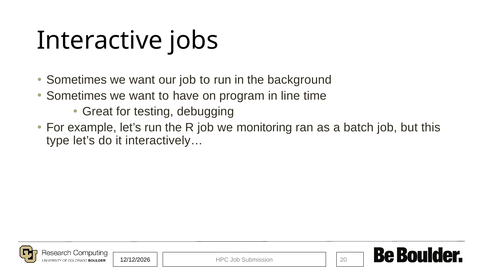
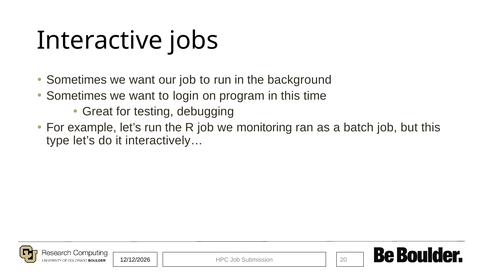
have: have -> login
in line: line -> this
